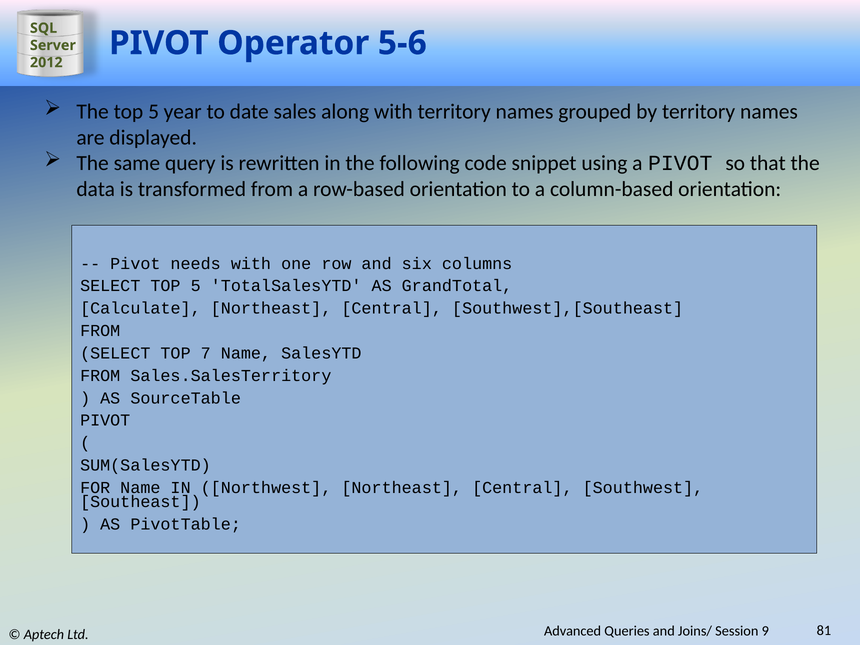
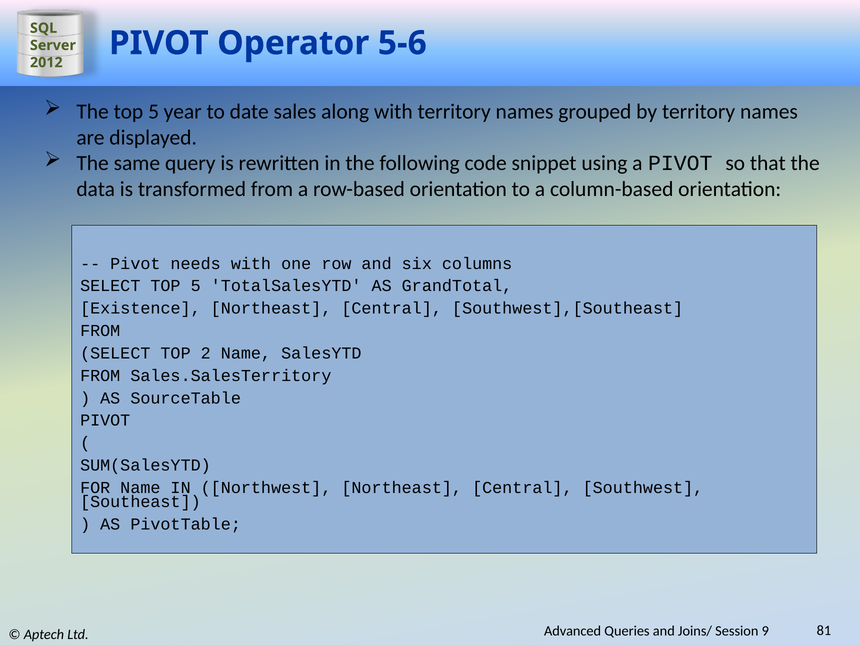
Calculate: Calculate -> Existence
7: 7 -> 2
